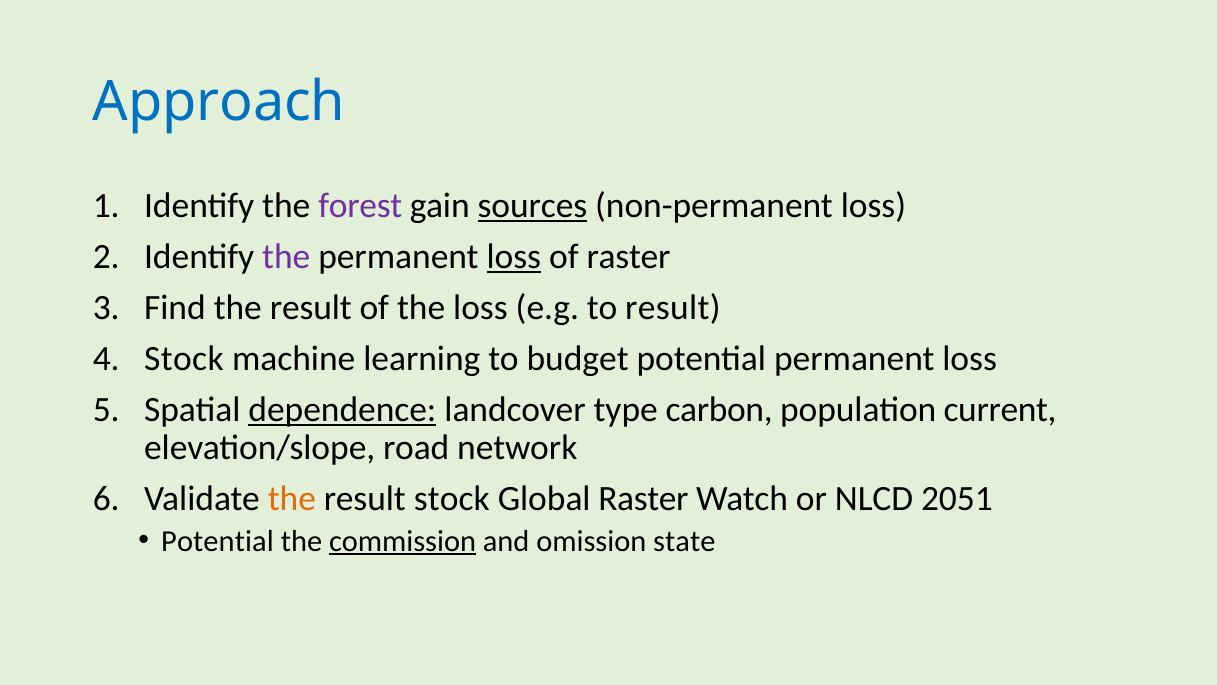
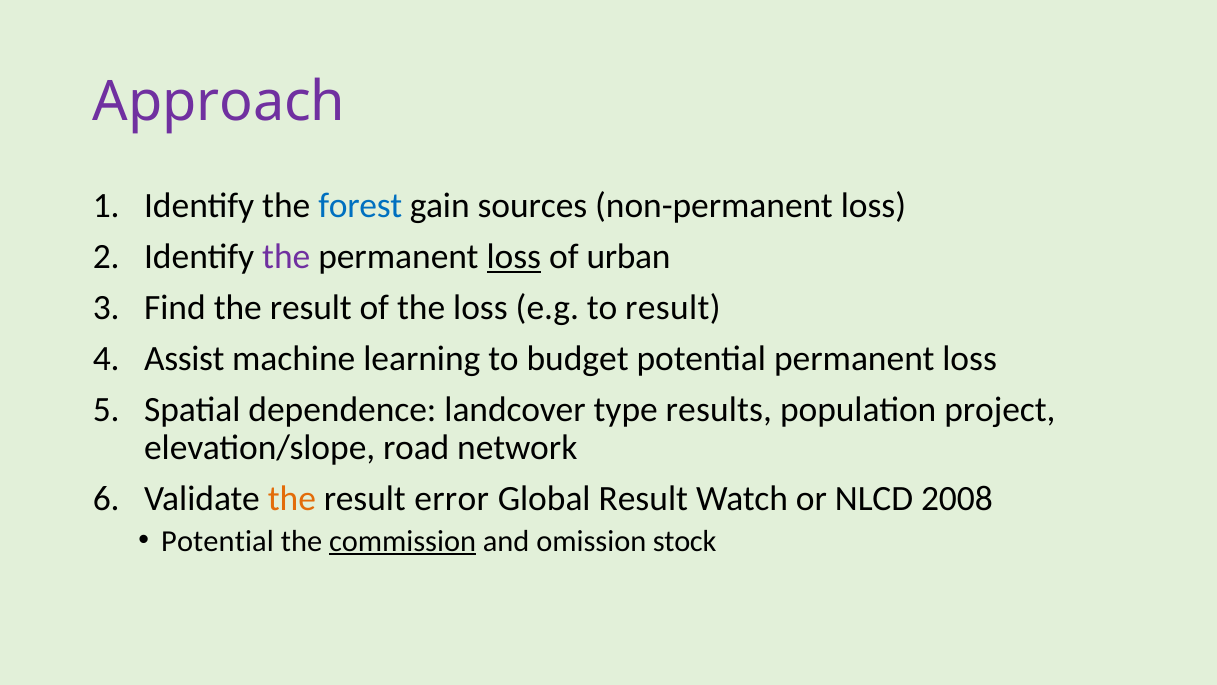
Approach colour: blue -> purple
forest colour: purple -> blue
sources underline: present -> none
of raster: raster -> urban
Stock at (184, 359): Stock -> Assist
dependence underline: present -> none
carbon: carbon -> results
current: current -> project
result stock: stock -> error
Global Raster: Raster -> Result
2051: 2051 -> 2008
state: state -> stock
